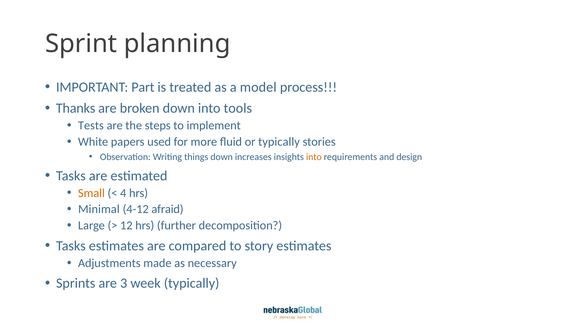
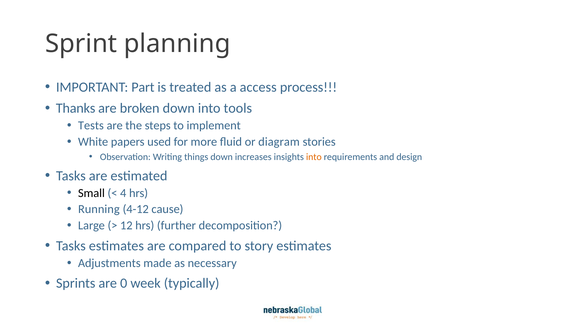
model: model -> access
or typically: typically -> diagram
Small colour: orange -> black
Minimal: Minimal -> Running
afraid: afraid -> cause
3: 3 -> 0
